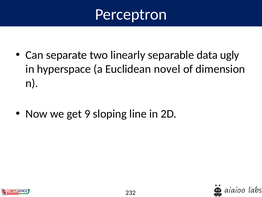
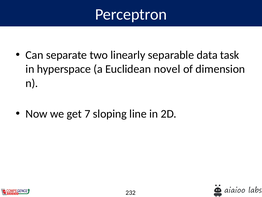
ugly: ugly -> task
9: 9 -> 7
